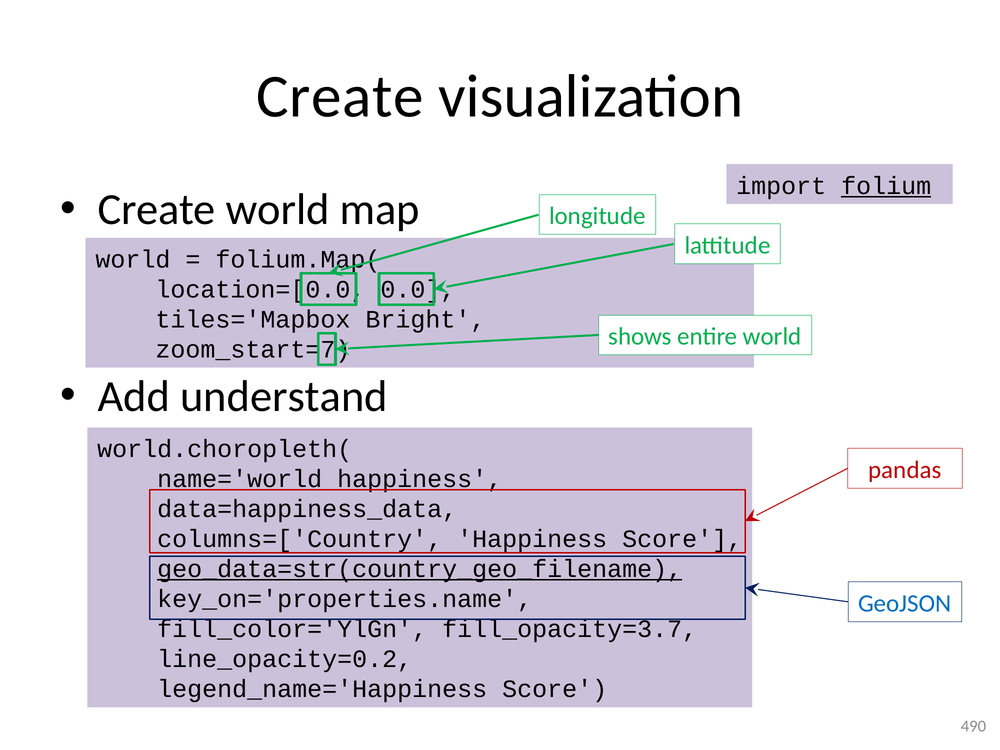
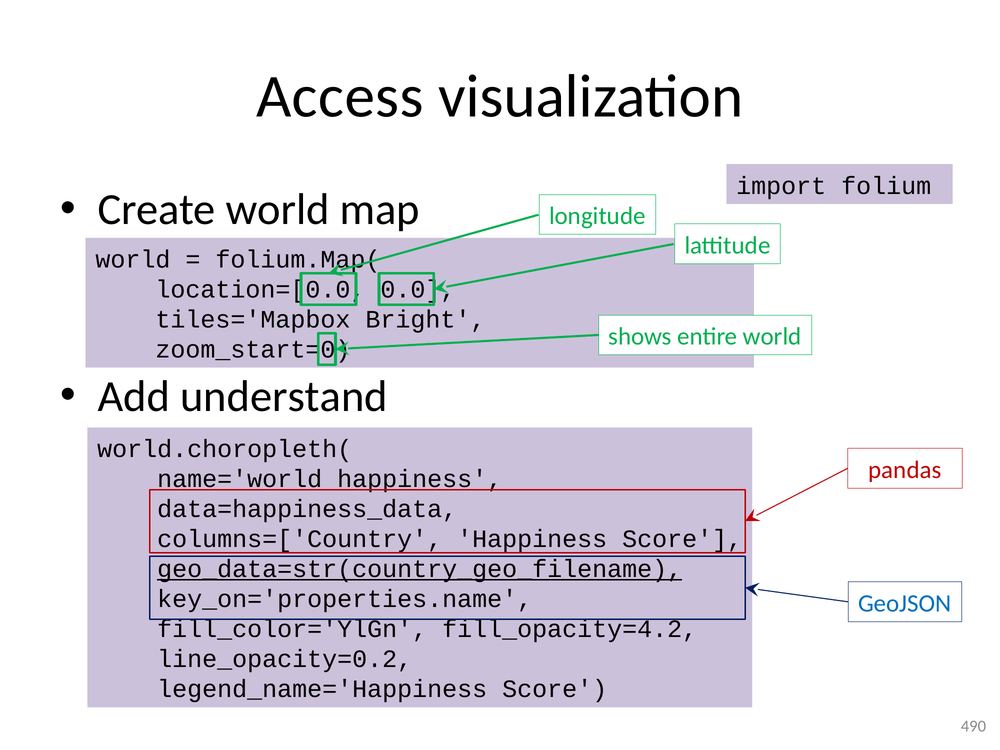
Create at (340, 97): Create -> Access
folium underline: present -> none
zoom_start=7: zoom_start=7 -> zoom_start=0
fill_opacity=3.7: fill_opacity=3.7 -> fill_opacity=4.2
